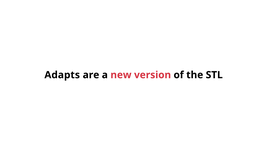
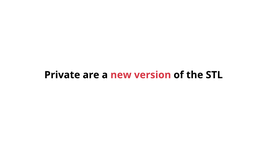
Adapts: Adapts -> Private
